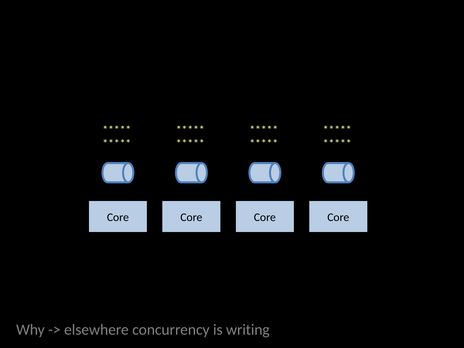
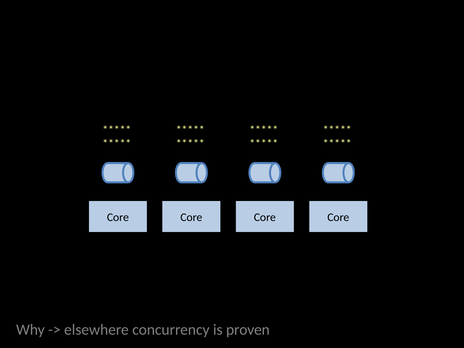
writing: writing -> proven
